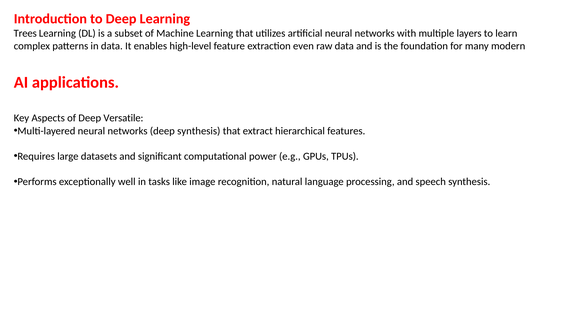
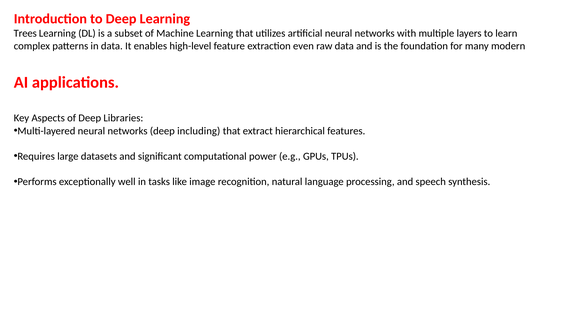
Versatile: Versatile -> Libraries
deep synthesis: synthesis -> including
